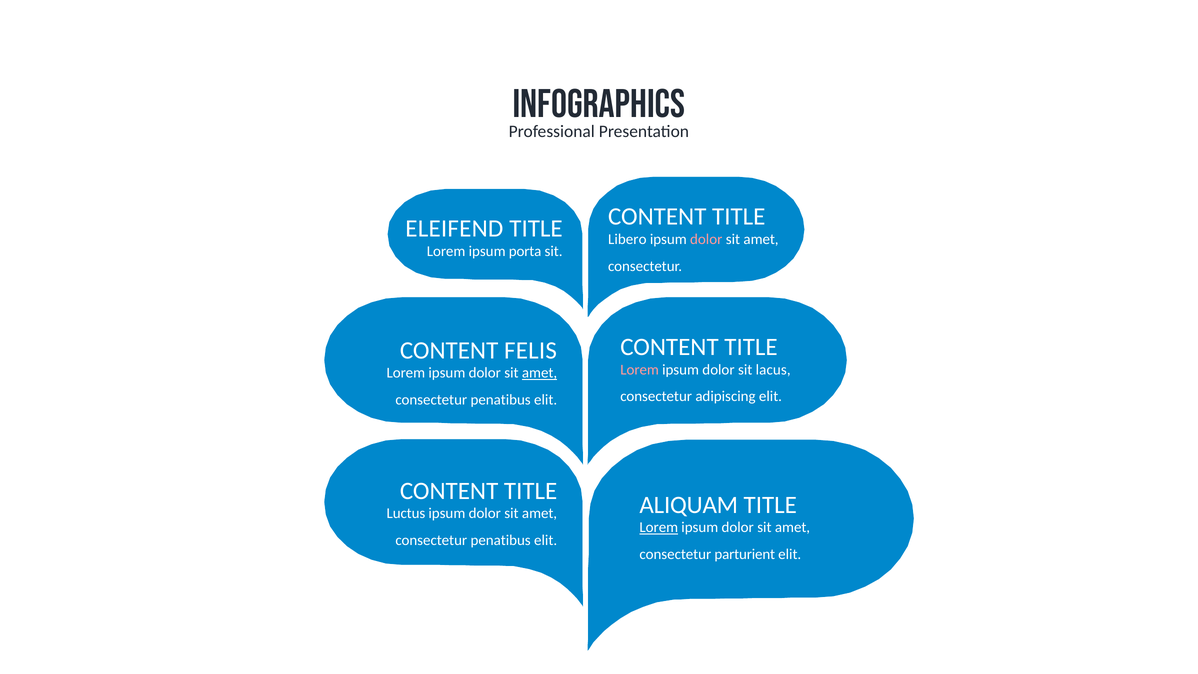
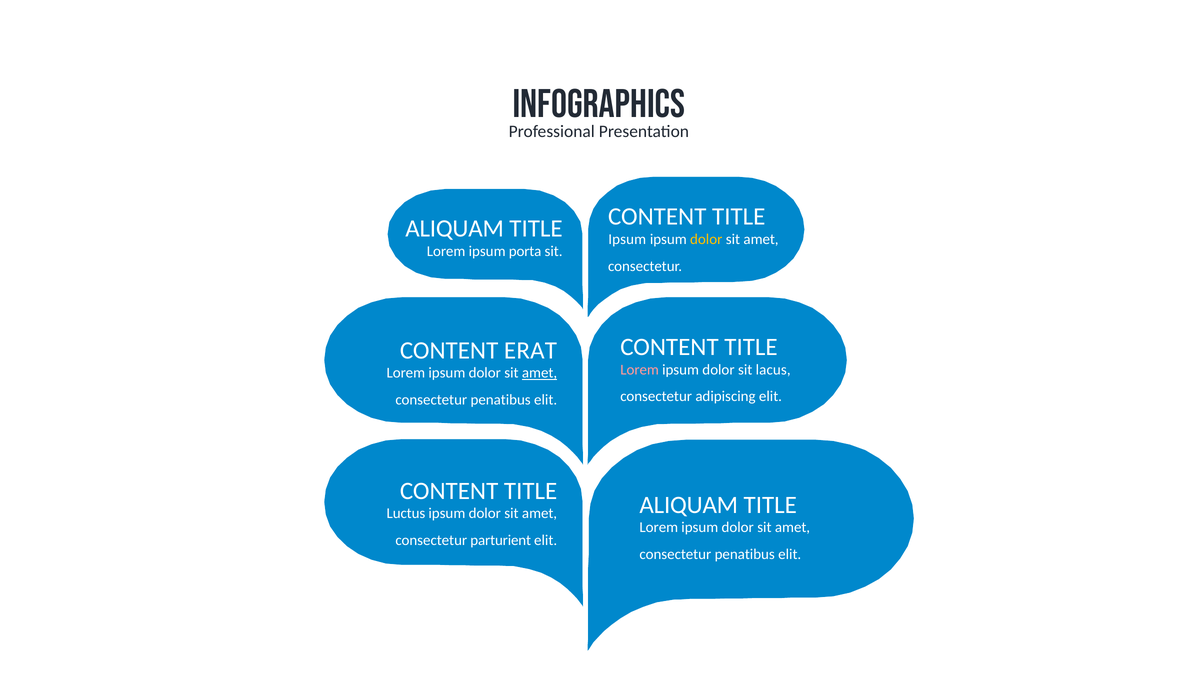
ELEIFEND at (454, 229): ELEIFEND -> ALIQUAM
Libero at (627, 239): Libero -> Ipsum
dolor at (706, 239) colour: pink -> yellow
FELIS: FELIS -> ERAT
Lorem at (659, 527) underline: present -> none
penatibus at (501, 540): penatibus -> parturient
parturient at (745, 554): parturient -> penatibus
